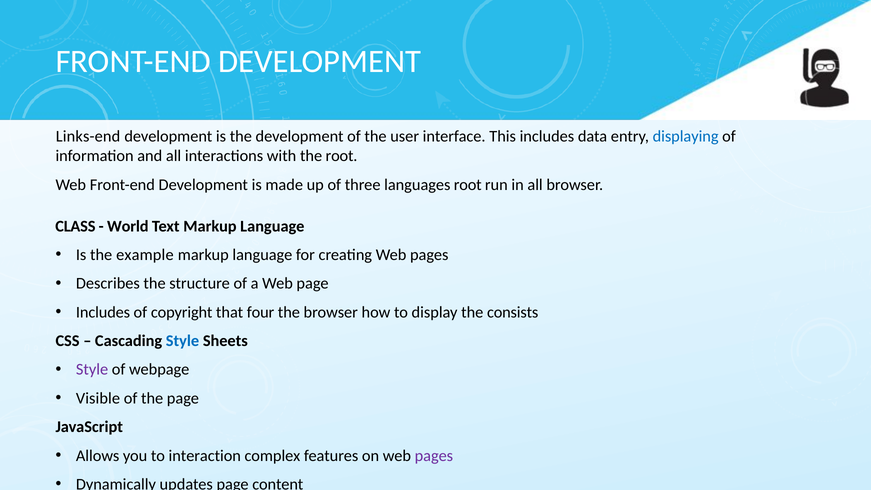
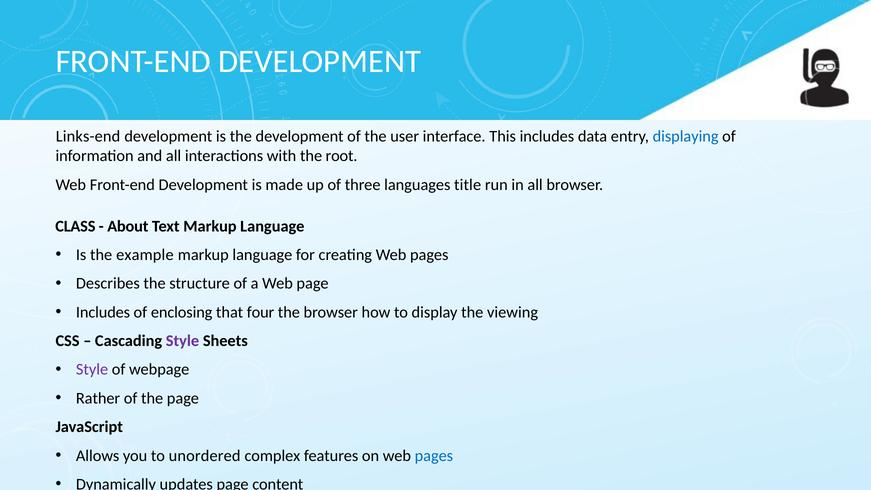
languages root: root -> title
World: World -> About
copyright: copyright -> enclosing
consists: consists -> viewing
Style at (183, 341) colour: blue -> purple
Visible: Visible -> Rather
to interaction: interaction -> unordered
pages at (434, 456) colour: purple -> blue
